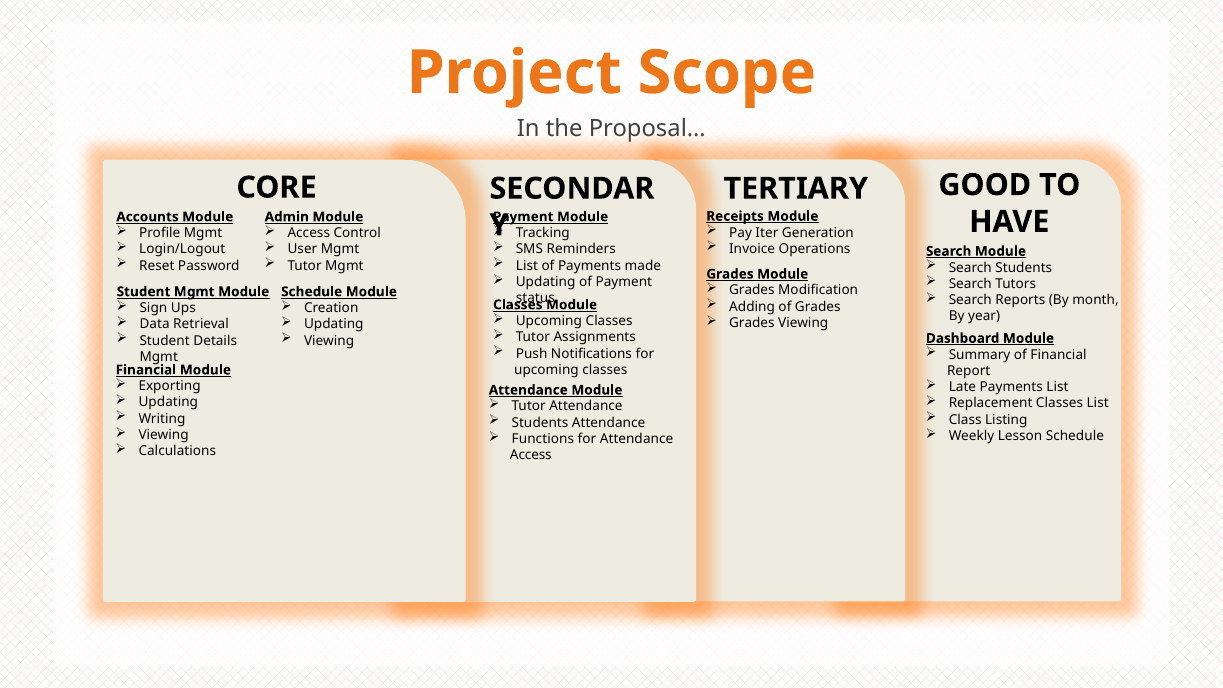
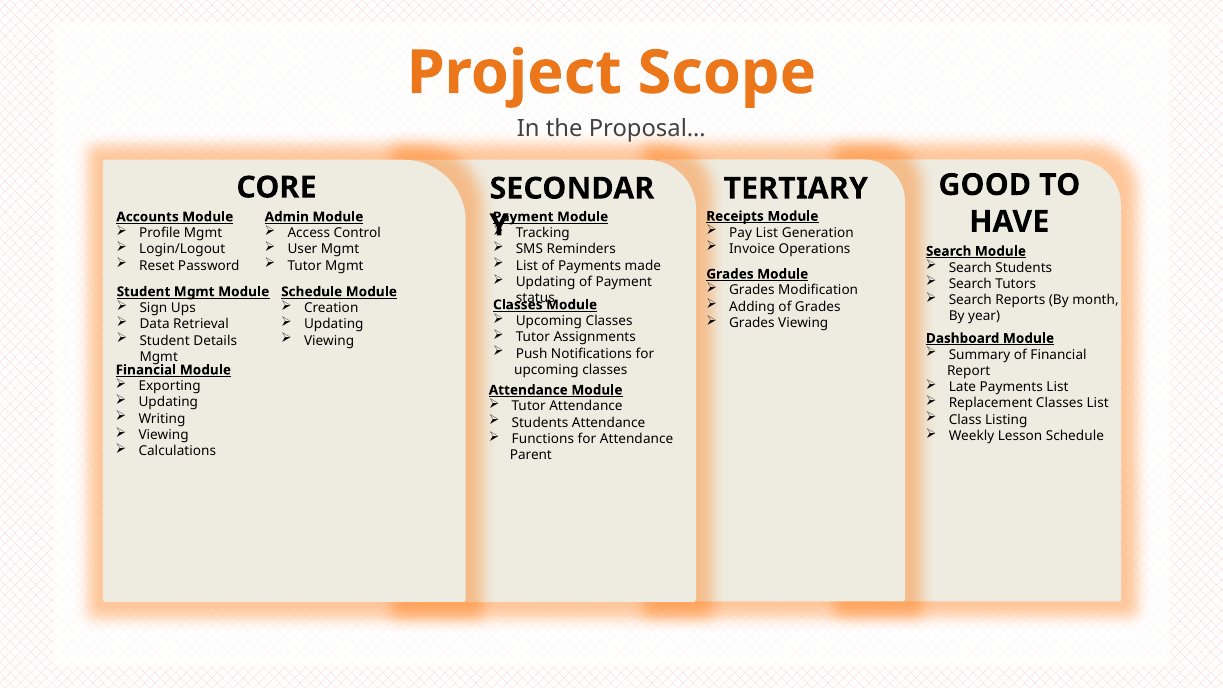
Pay Iter: Iter -> List
Access at (531, 455): Access -> Parent
